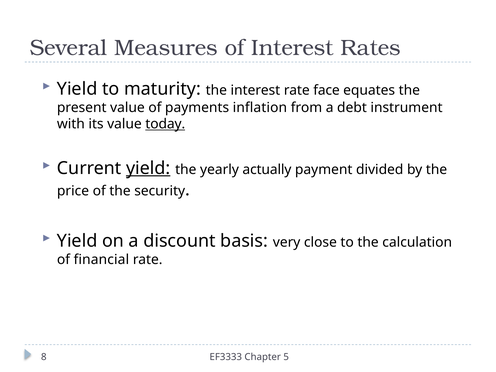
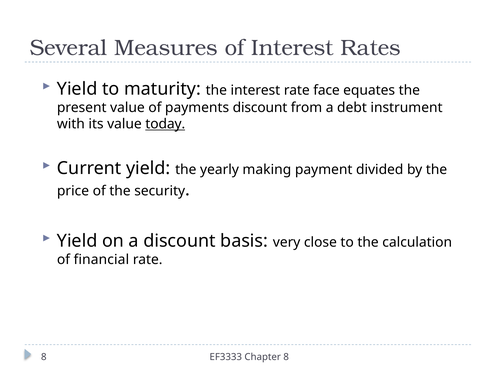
payments inflation: inflation -> discount
yield at (148, 168) underline: present -> none
actually: actually -> making
Chapter 5: 5 -> 8
